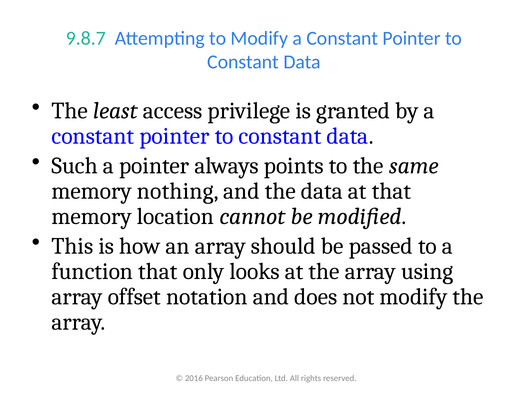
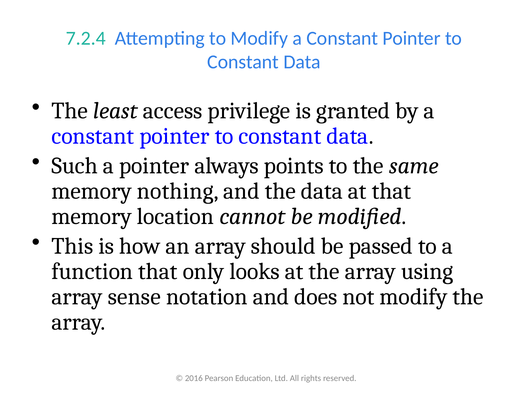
9.8.7: 9.8.7 -> 7.2.4
offset: offset -> sense
